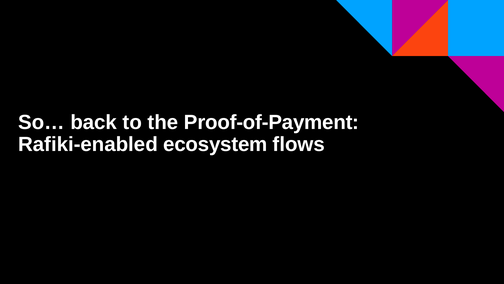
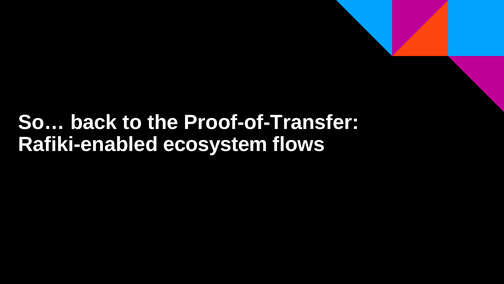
Proof-of-Payment: Proof-of-Payment -> Proof-of-Transfer
